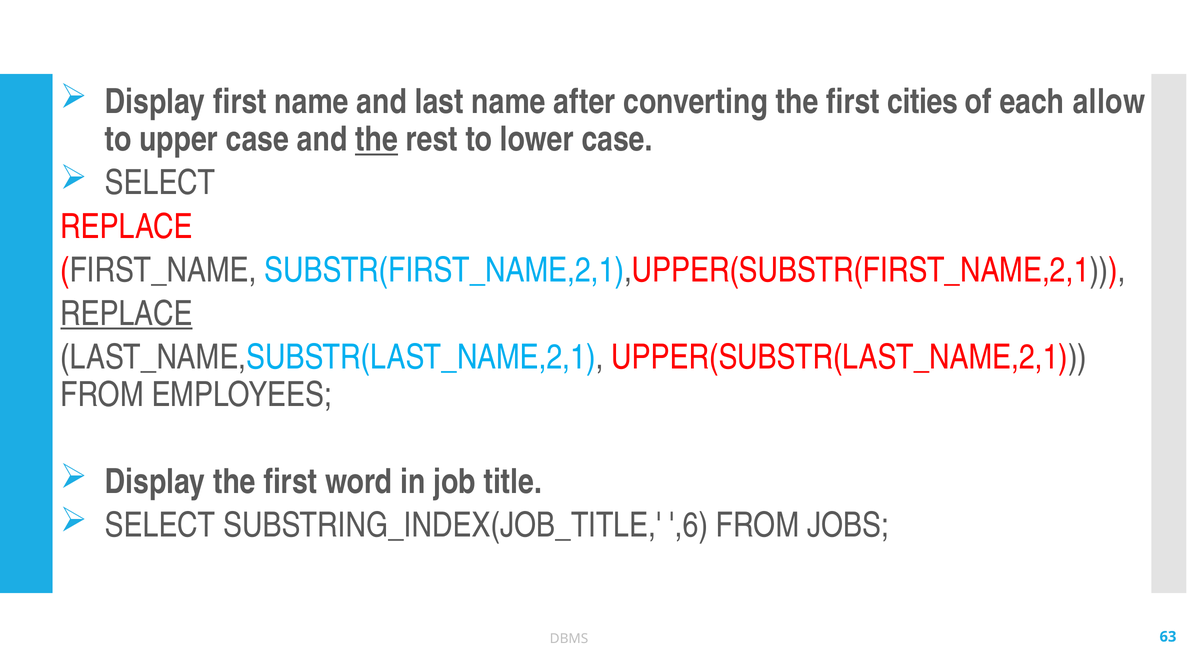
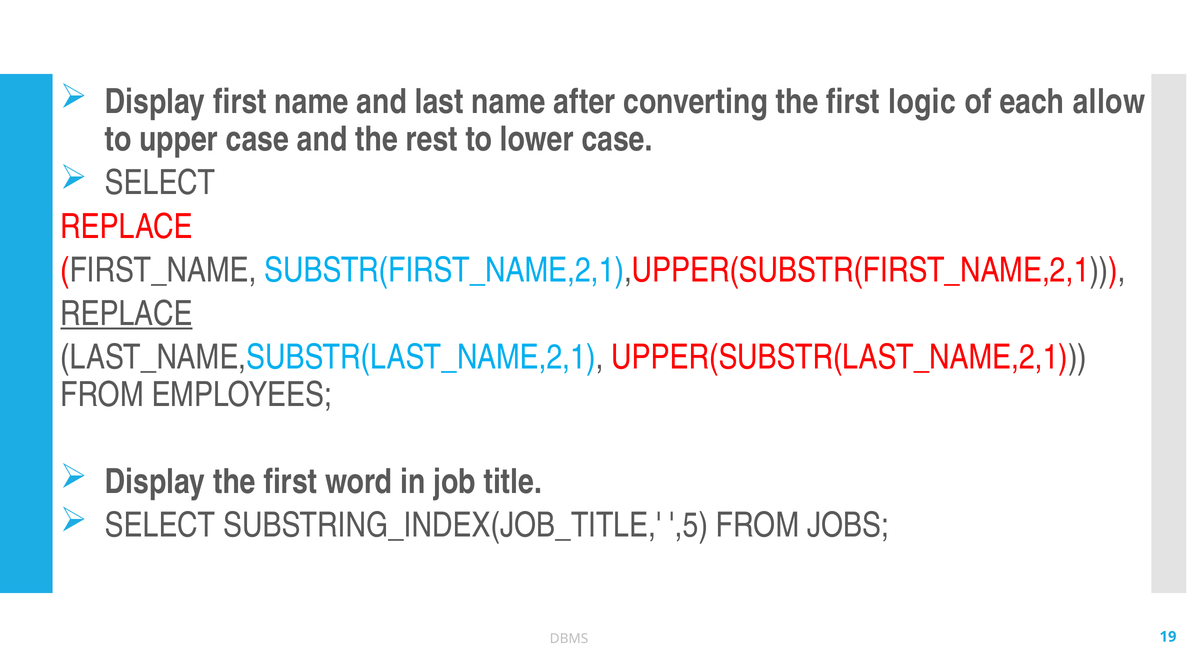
cities: cities -> logic
the at (377, 139) underline: present -> none
,6: ,6 -> ,5
63: 63 -> 19
